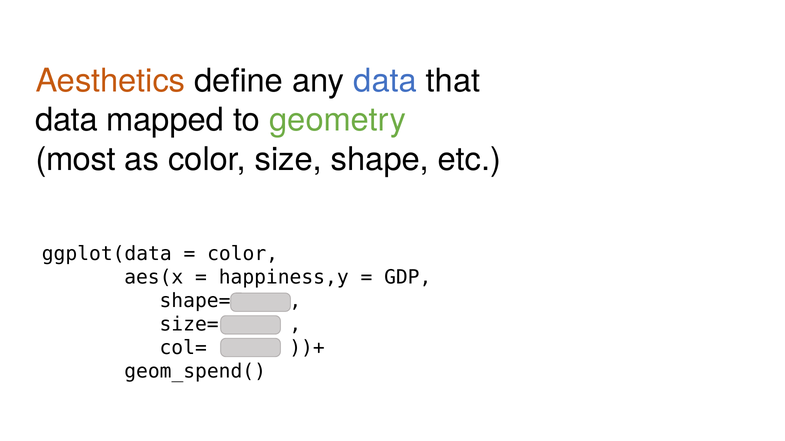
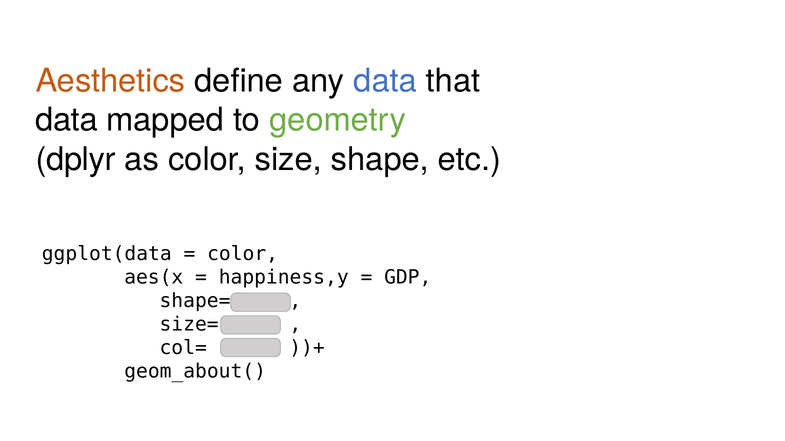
most: most -> dplyr
geom_spend(: geom_spend( -> geom_about(
